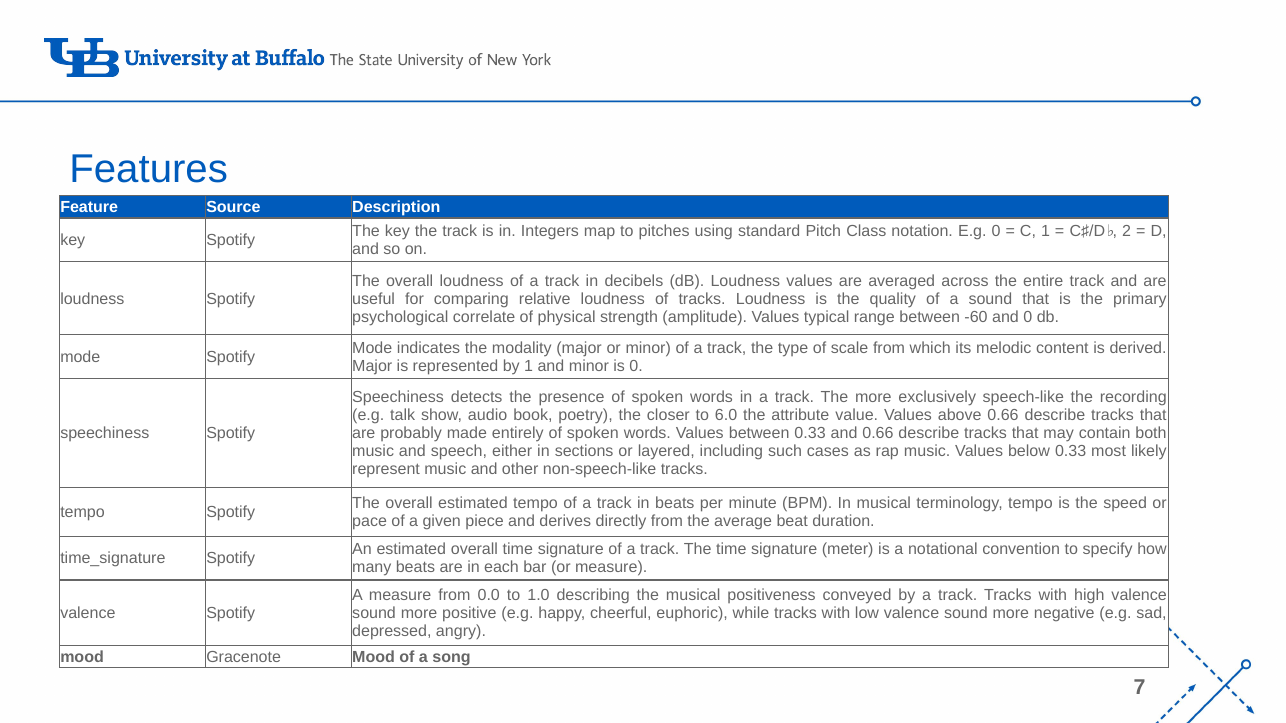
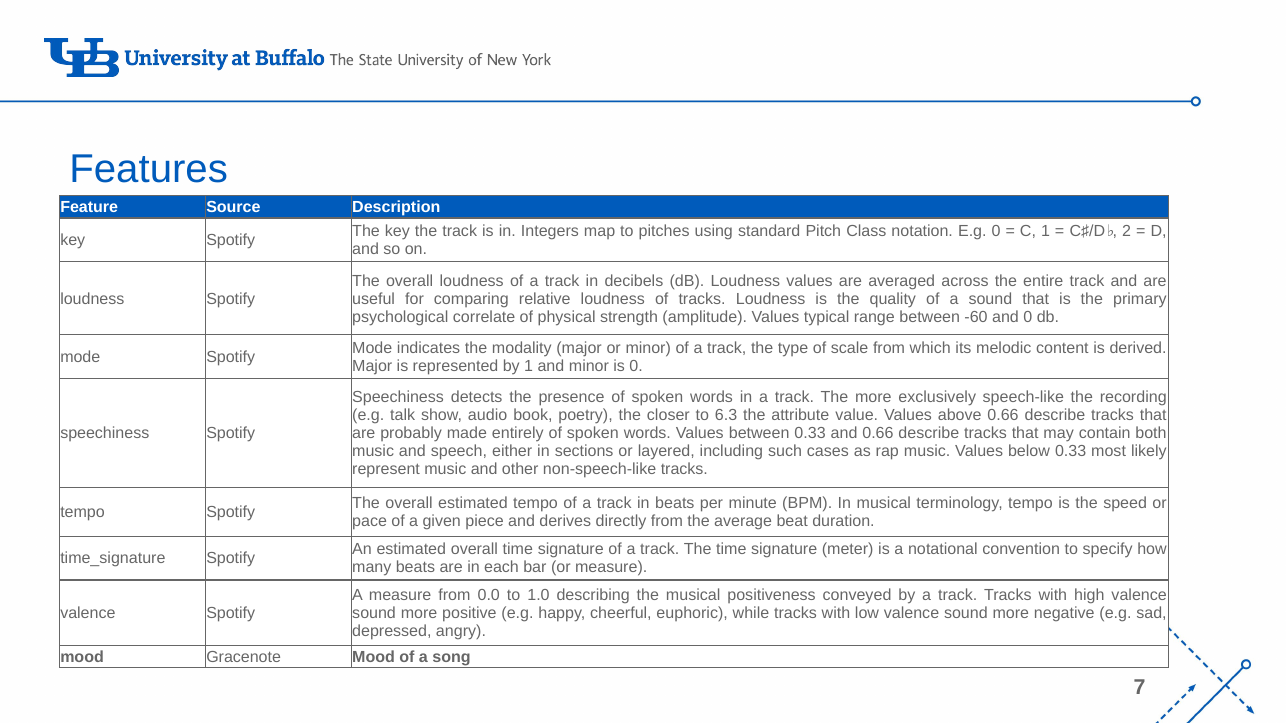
6.0: 6.0 -> 6.3
